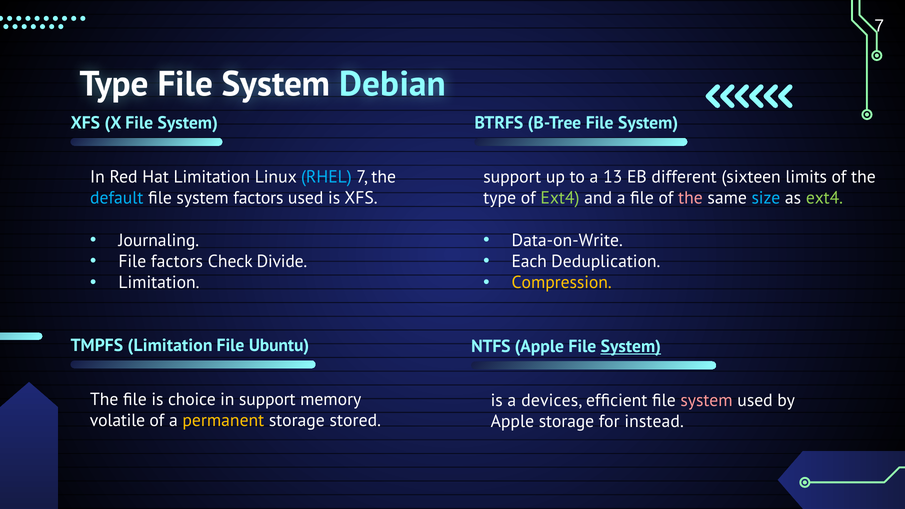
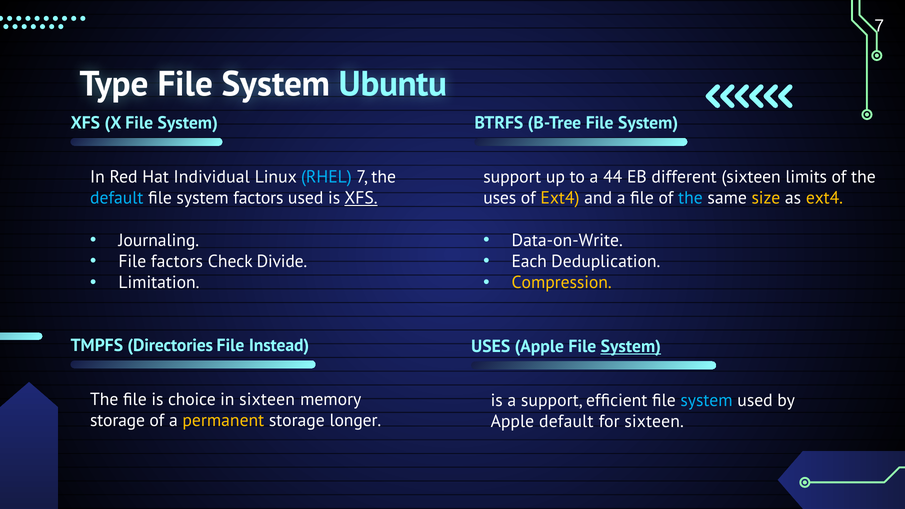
Debian: Debian -> Ubuntu
Hat Limitation: Limitation -> Individual
13: 13 -> 44
XFS at (361, 198) underline: none -> present
type at (500, 198): type -> uses
Ext4 at (560, 198) colour: light green -> yellow
the at (690, 198) colour: pink -> light blue
size colour: light blue -> yellow
ext4 at (824, 198) colour: light green -> yellow
TMPFS Limitation: Limitation -> Directories
Ubuntu: Ubuntu -> Instead
NTFS at (491, 346): NTFS -> USES
in support: support -> sixteen
a devices: devices -> support
system at (707, 401) colour: pink -> light blue
volatile at (118, 421): volatile -> storage
stored: stored -> longer
Apple storage: storage -> default
for instead: instead -> sixteen
